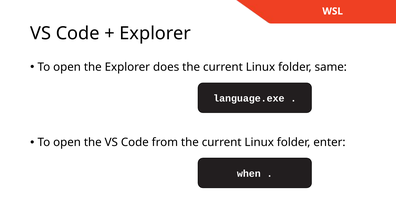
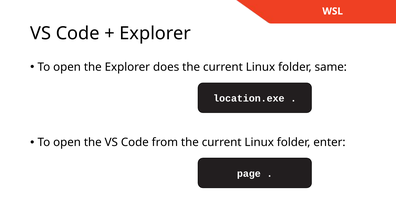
language.exe: language.exe -> location.exe
when: when -> page
